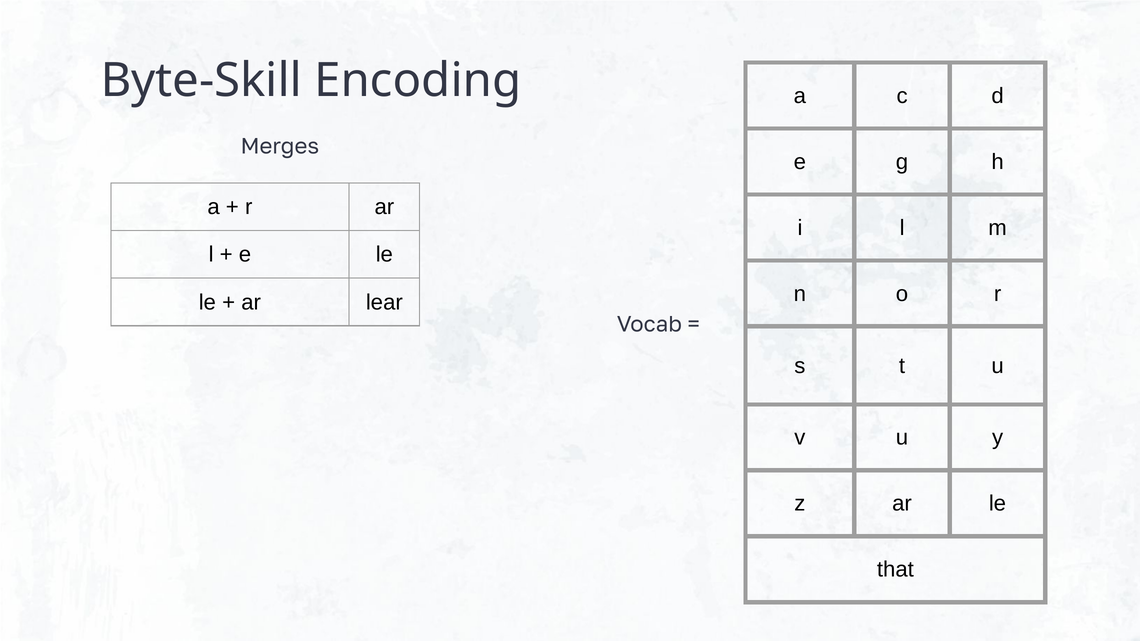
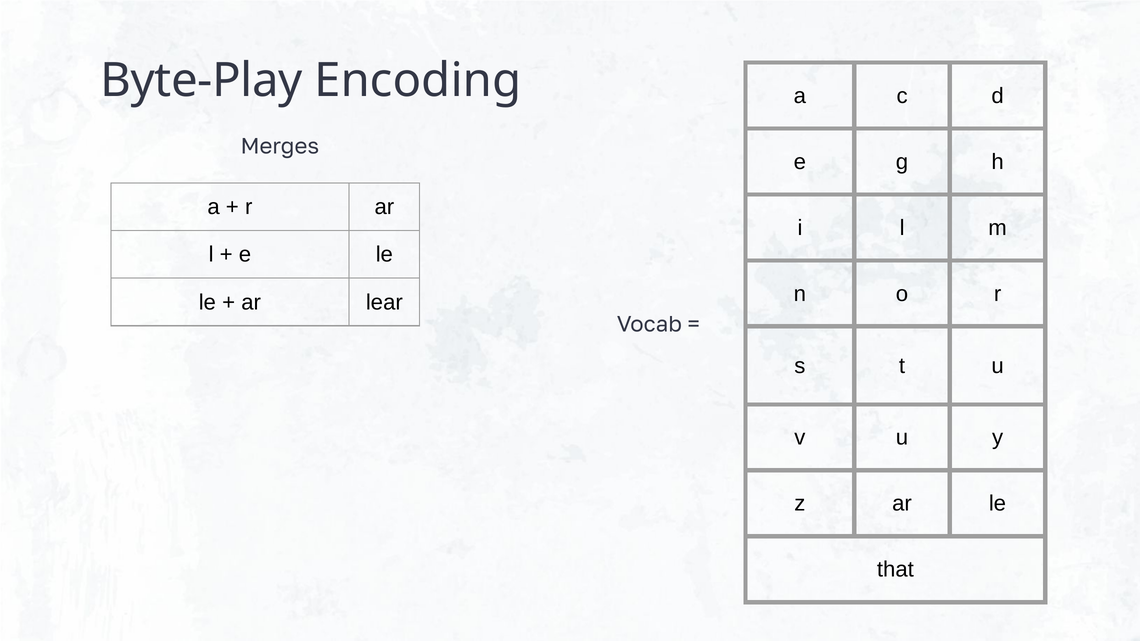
Byte-Skill: Byte-Skill -> Byte-Play
